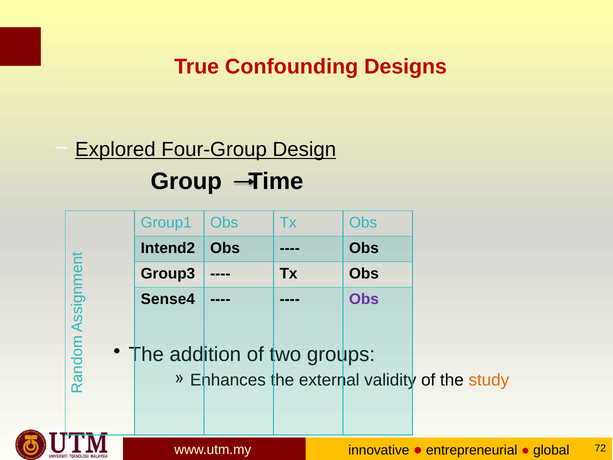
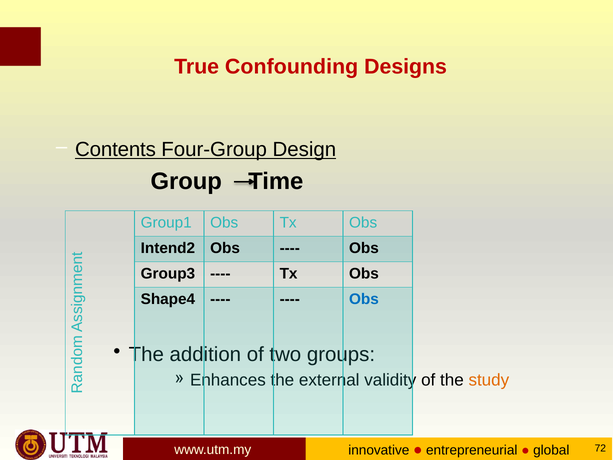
Explored: Explored -> Contents
Sense4: Sense4 -> Shape4
Obs at (364, 299) colour: purple -> blue
